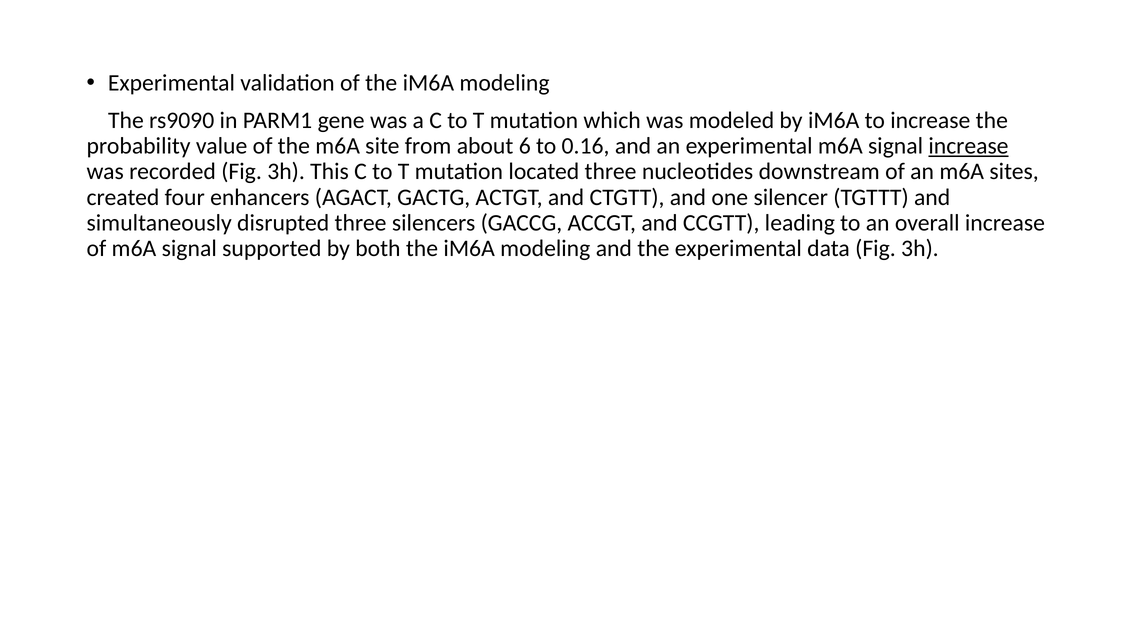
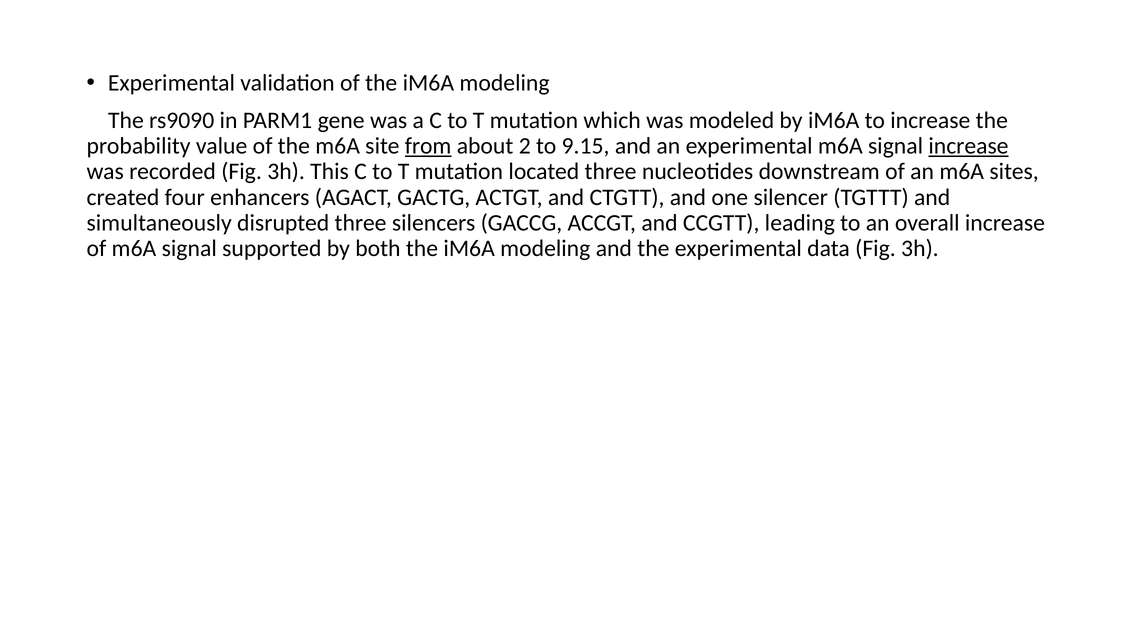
from underline: none -> present
6: 6 -> 2
0.16: 0.16 -> 9.15
